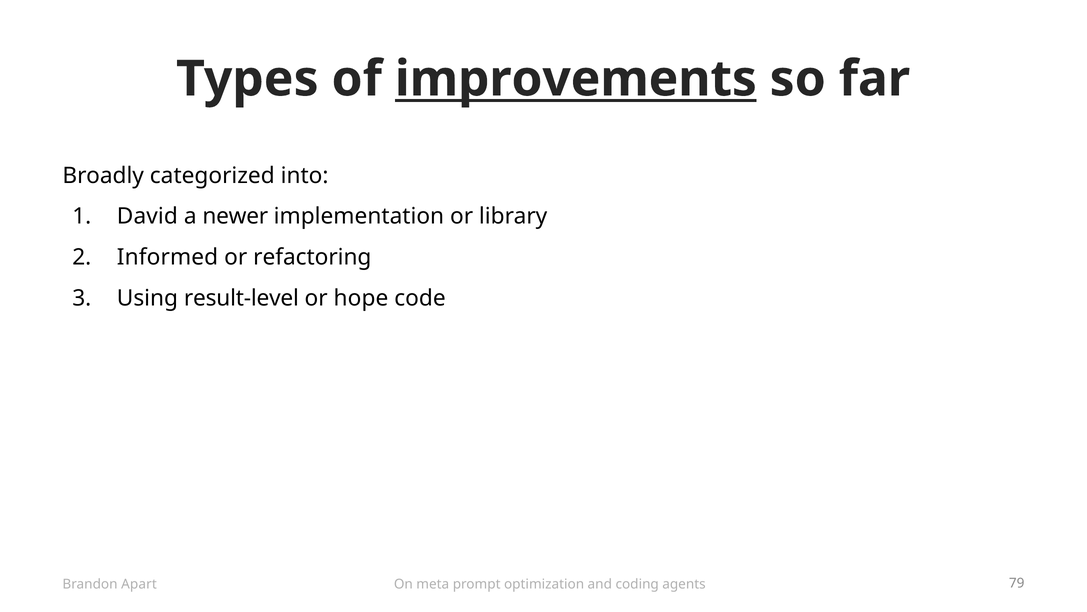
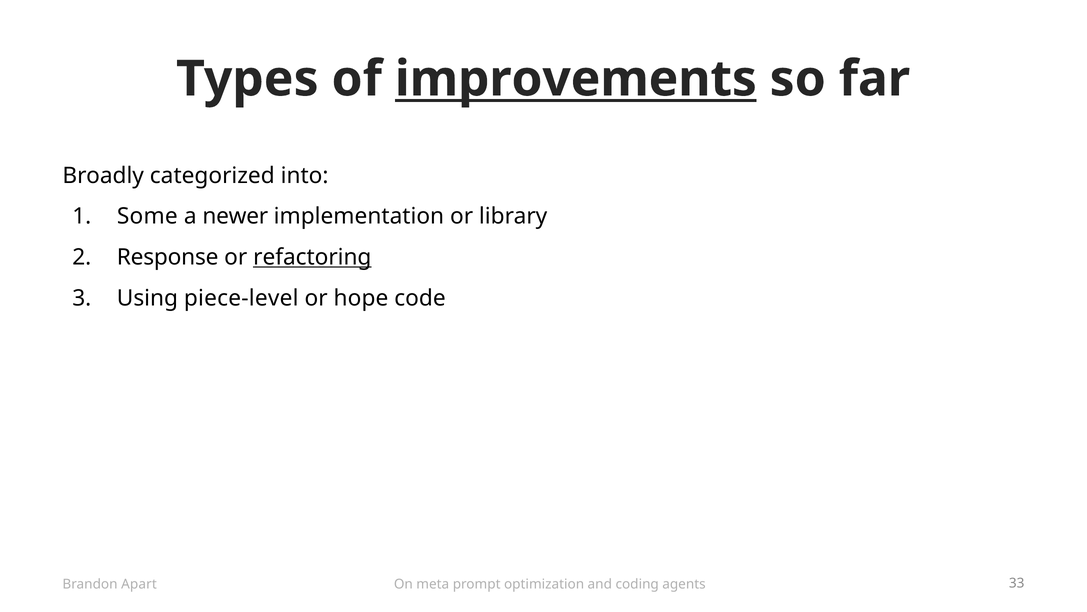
David: David -> Some
Informed: Informed -> Response
refactoring underline: none -> present
result-level: result-level -> piece-level
79: 79 -> 33
